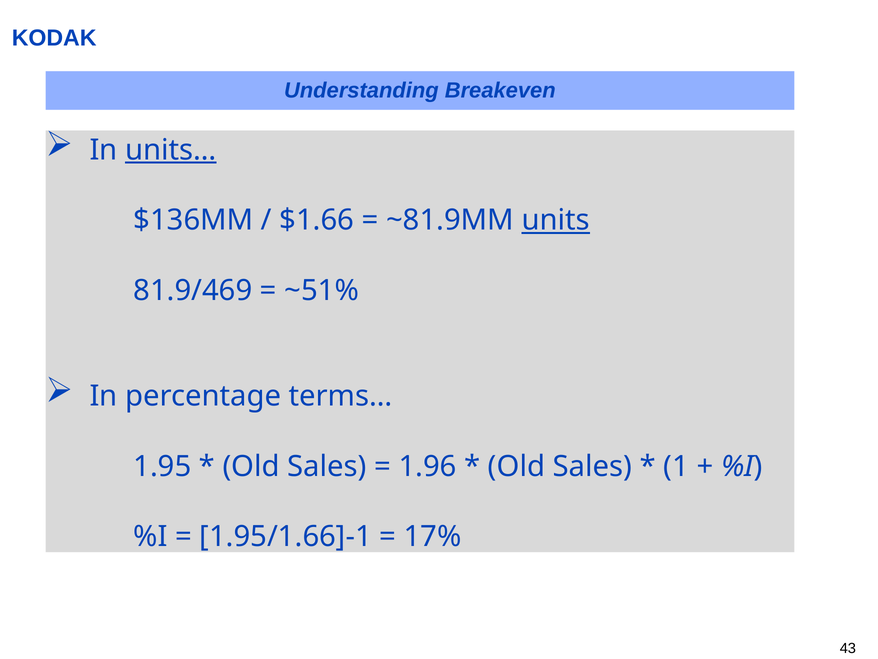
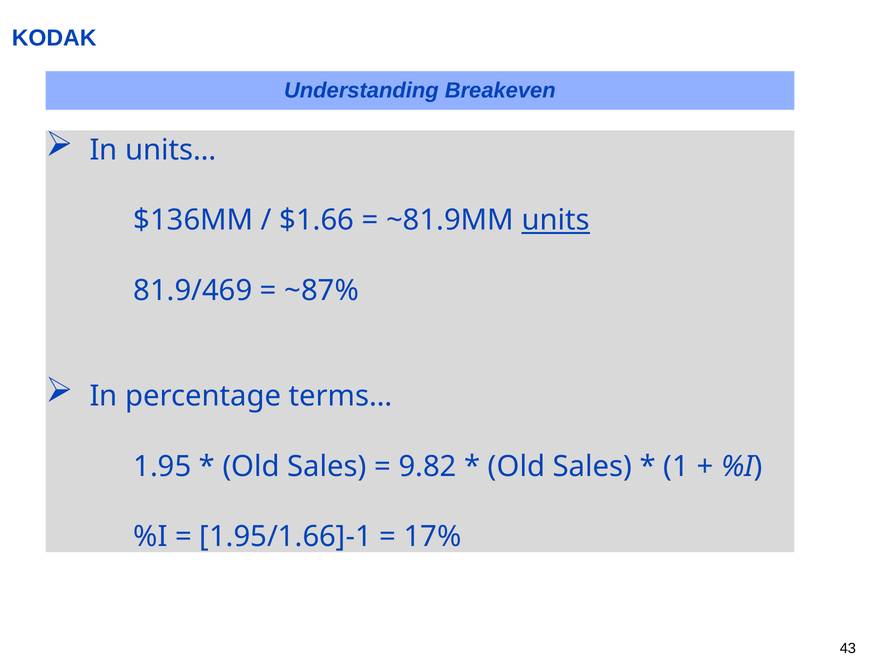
units… underline: present -> none
~51%: ~51% -> ~87%
1.96: 1.96 -> 9.82
